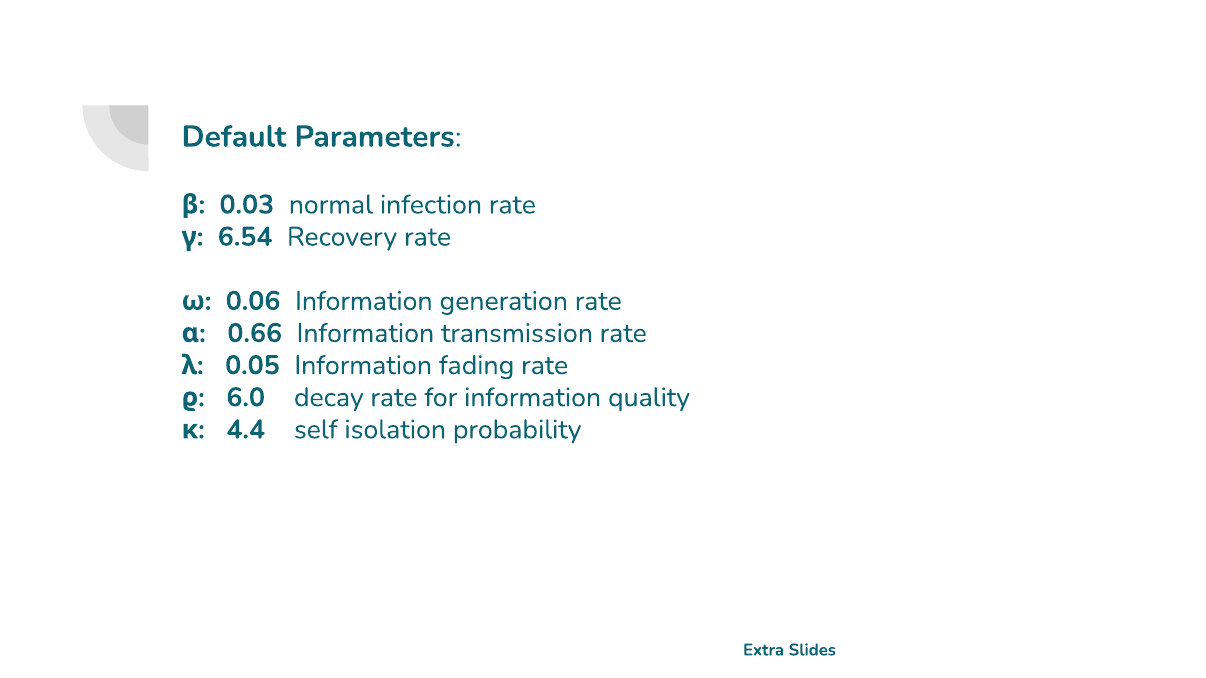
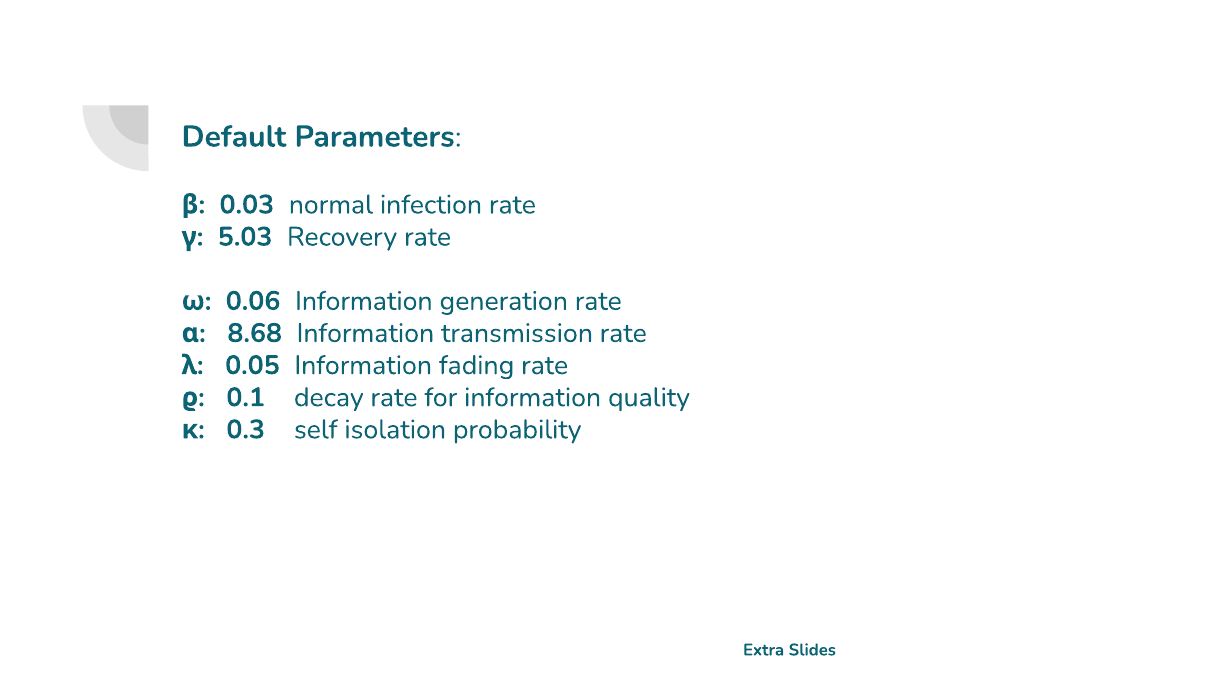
6.54: 6.54 -> 5.03
0.66: 0.66 -> 8.68
6.0: 6.0 -> 0.1
4.4: 4.4 -> 0.3
